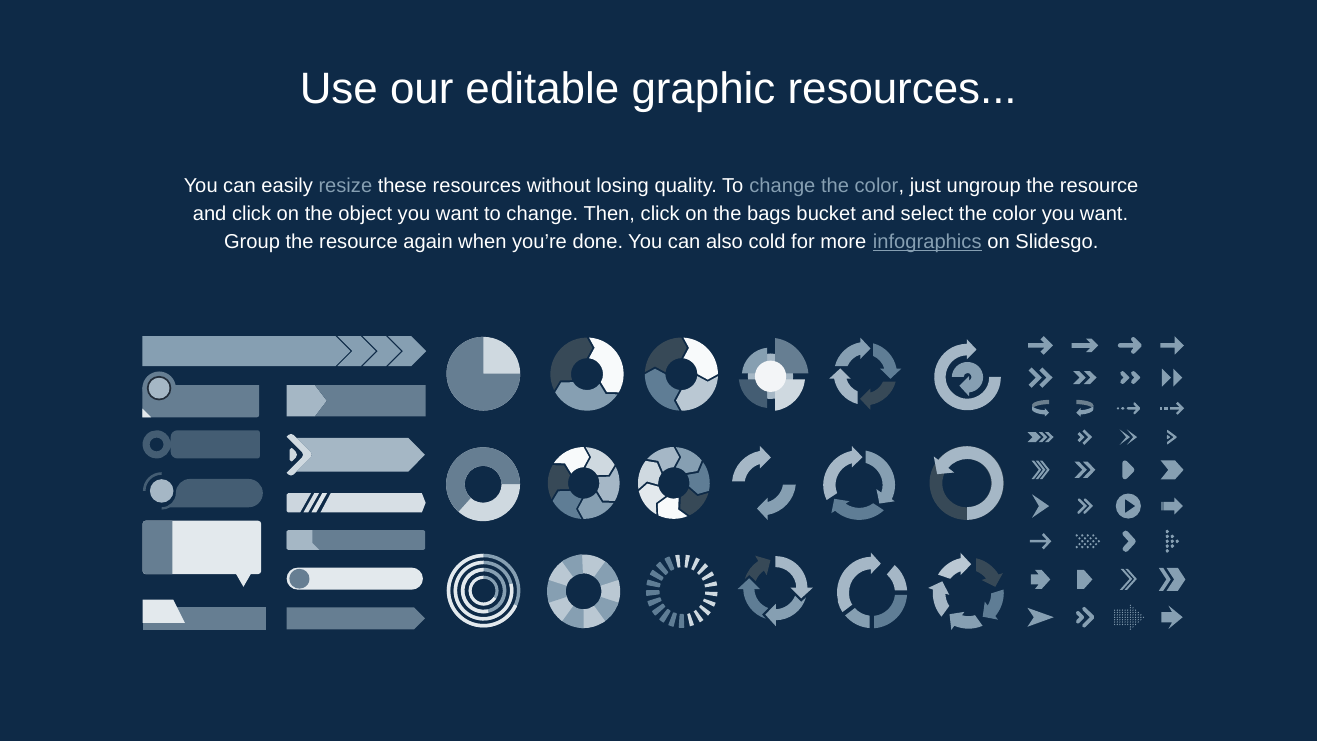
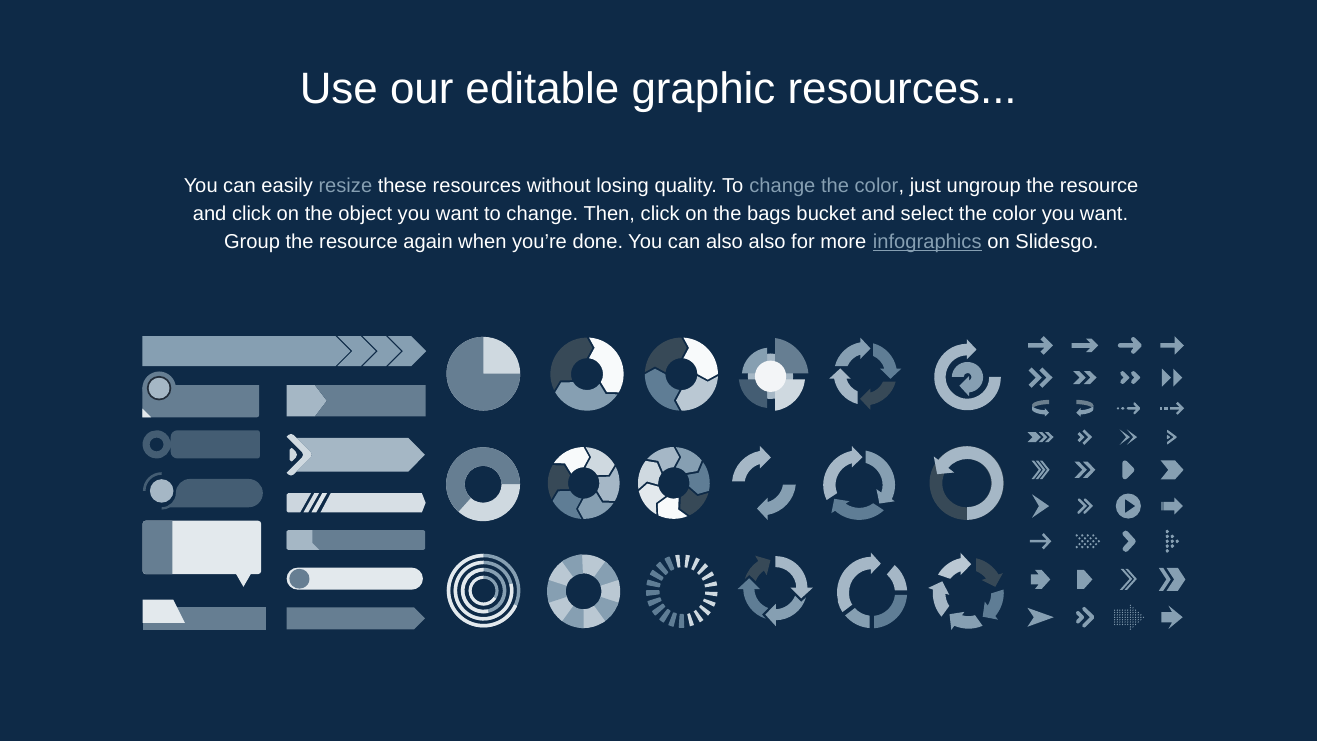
also cold: cold -> also
